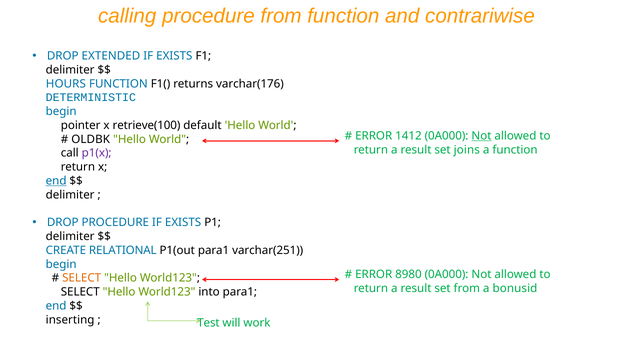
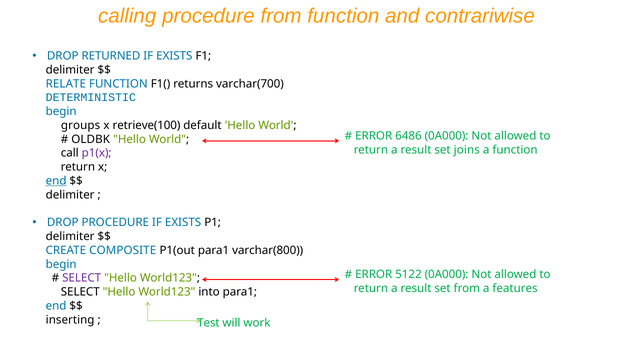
EXTENDED: EXTENDED -> RETURNED
HOURS: HOURS -> RELATE
varchar(176: varchar(176 -> varchar(700
pointer: pointer -> groups
1412: 1412 -> 6486
Not at (481, 136) underline: present -> none
RELATIONAL: RELATIONAL -> COMPOSITE
varchar(251: varchar(251 -> varchar(800
8980: 8980 -> 5122
SELECT at (82, 278) colour: orange -> purple
bonusid: bonusid -> features
